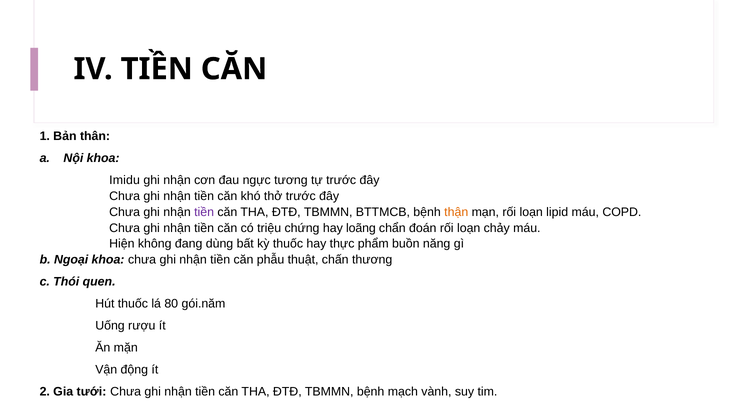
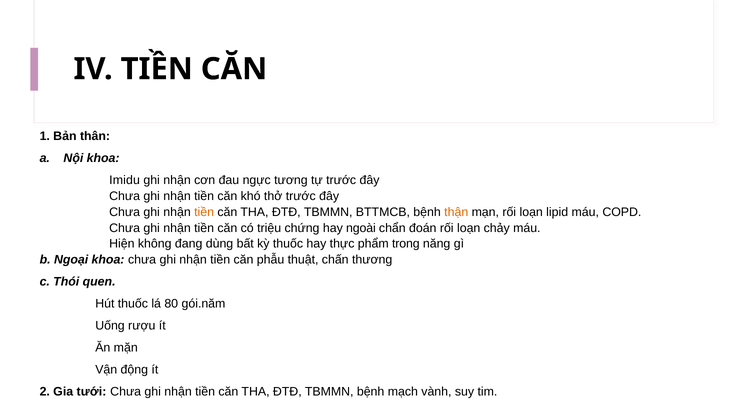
tiền at (204, 212) colour: purple -> orange
loãng: loãng -> ngoài
buồn: buồn -> trong
